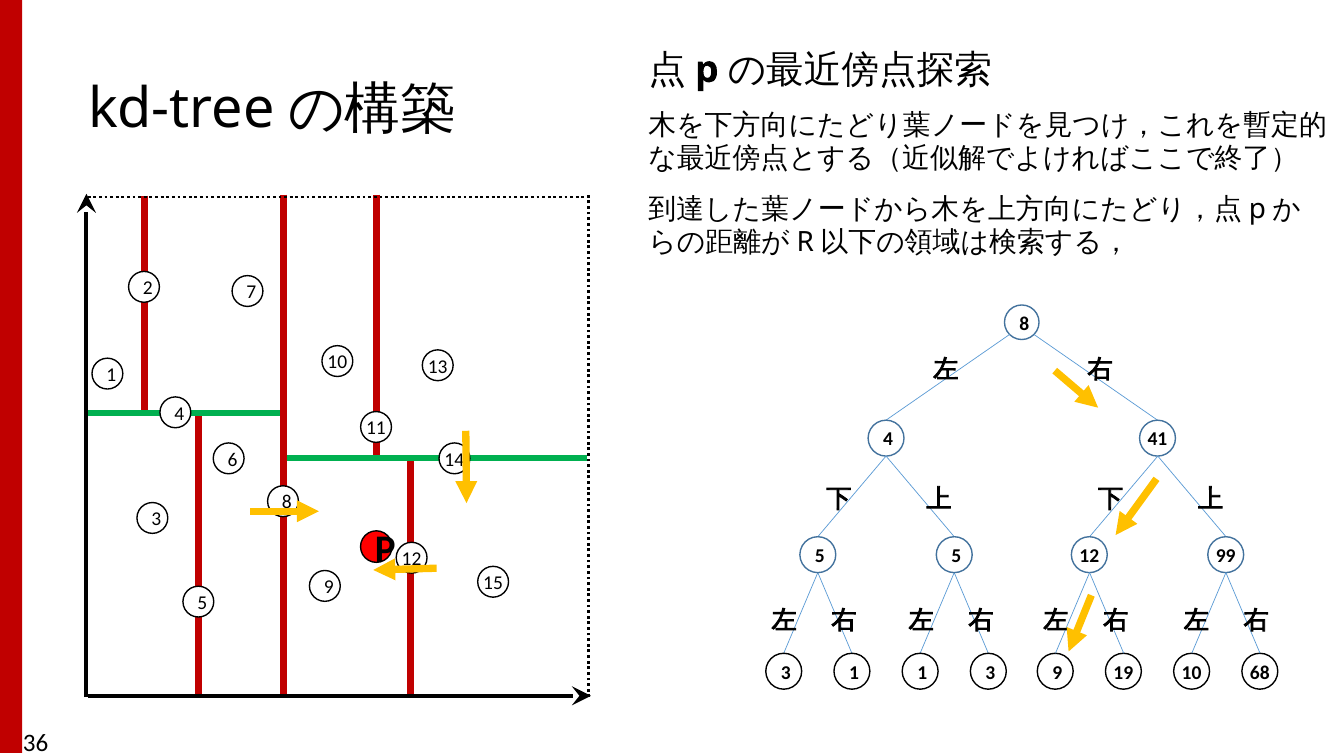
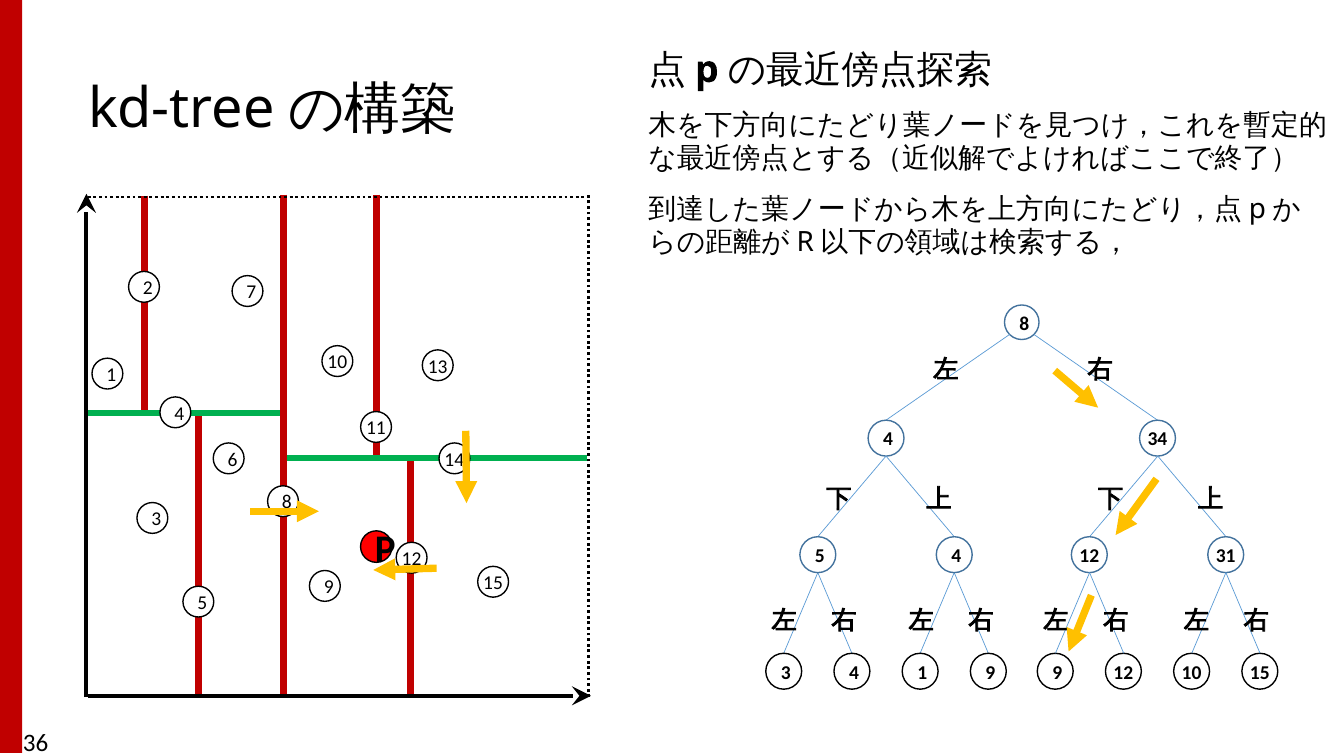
41: 41 -> 34
5 5: 5 -> 4
99: 99 -> 31
3 1: 1 -> 4
1 3: 3 -> 9
9 19: 19 -> 12
10 68: 68 -> 15
